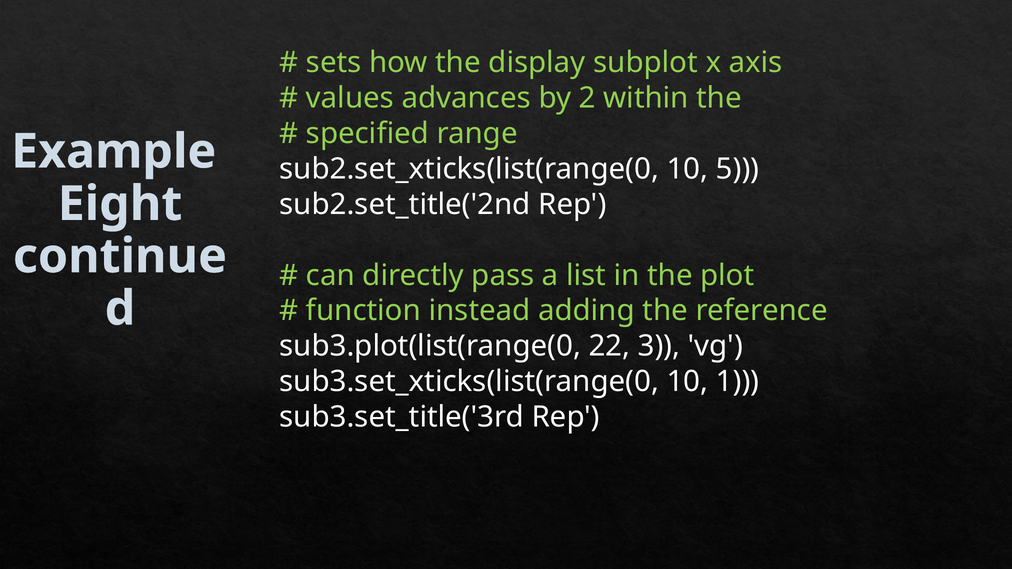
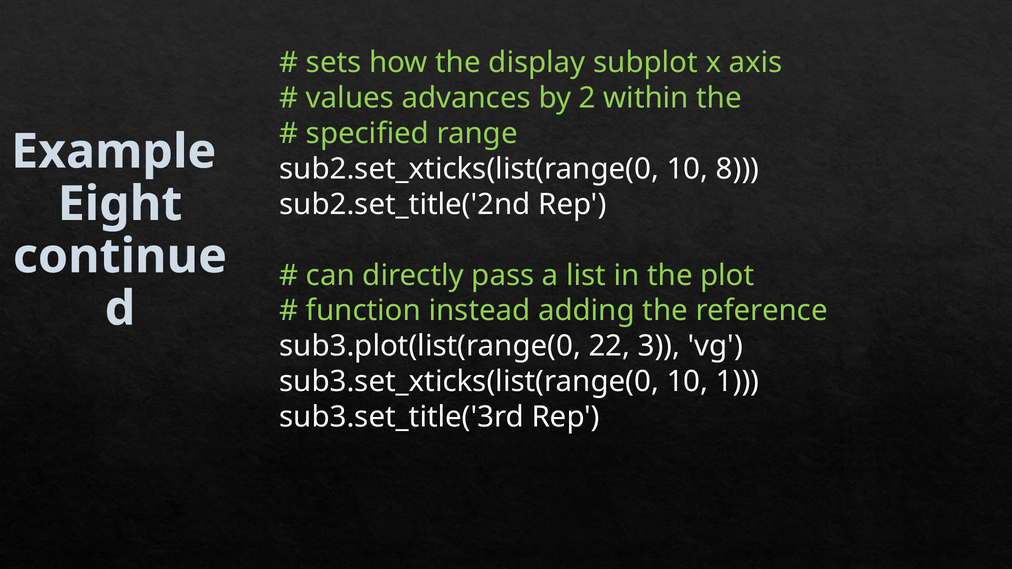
5: 5 -> 8
